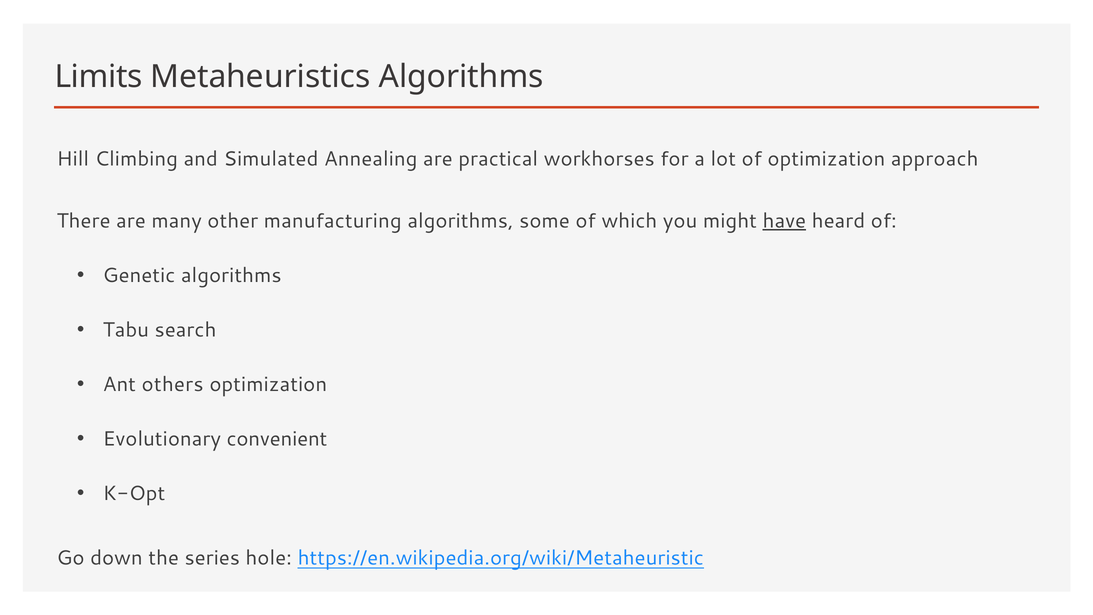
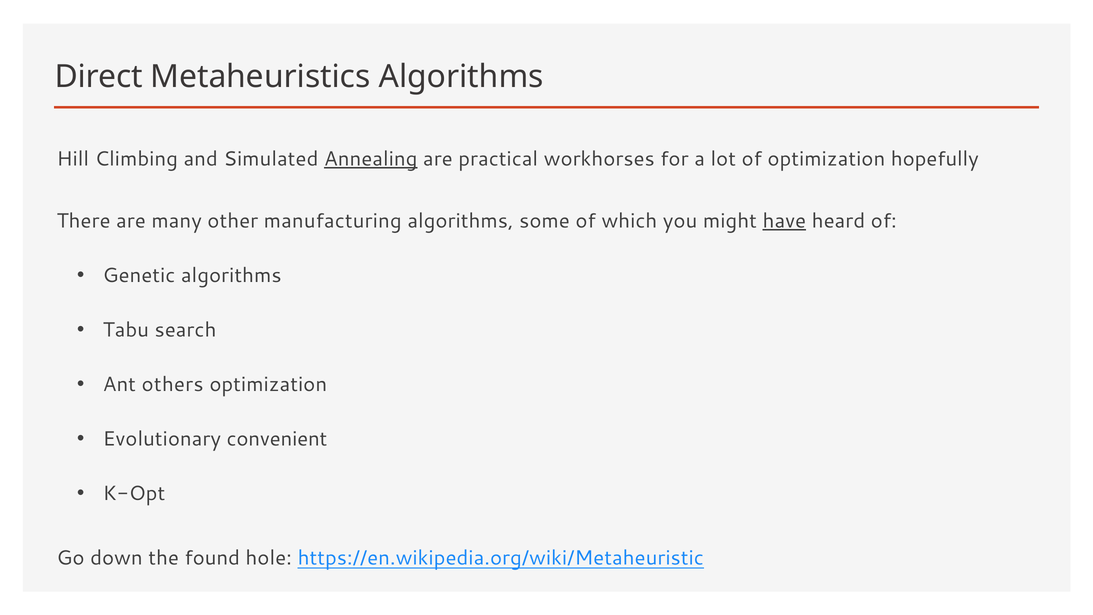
Limits: Limits -> Direct
Annealing underline: none -> present
approach: approach -> hopefully
series: series -> found
